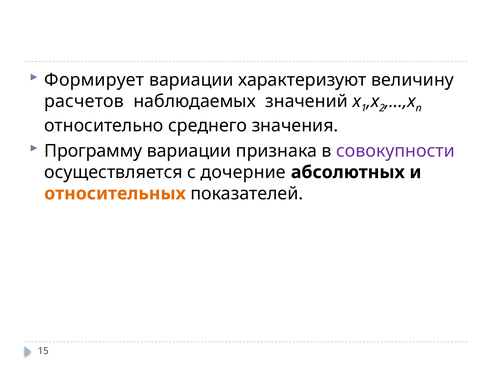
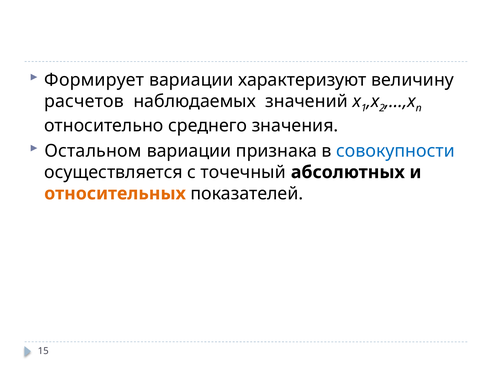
Программу: Программу -> Остальном
совокупности colour: purple -> blue
дочерние: дочерние -> точечный
